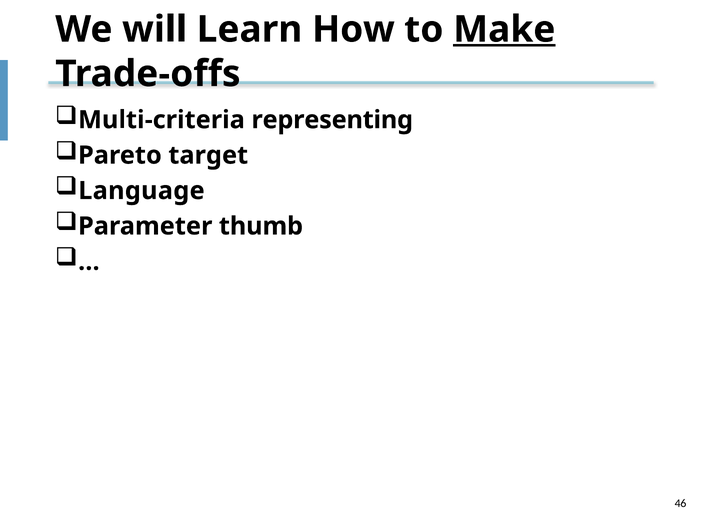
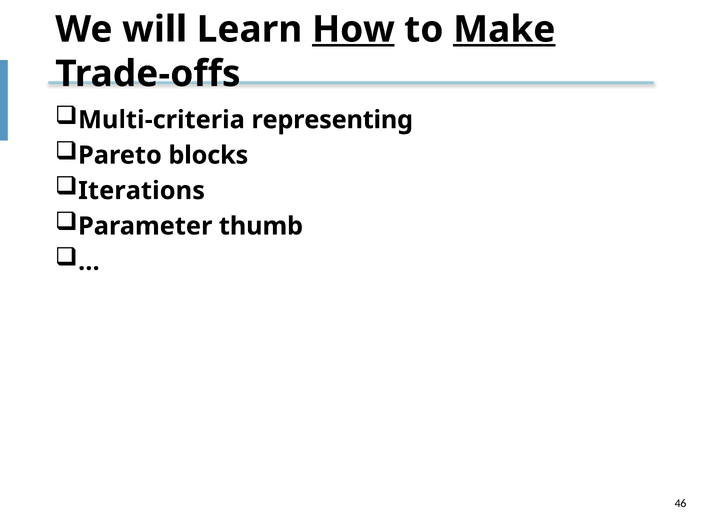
How underline: none -> present
target: target -> blocks
Language: Language -> Iterations
